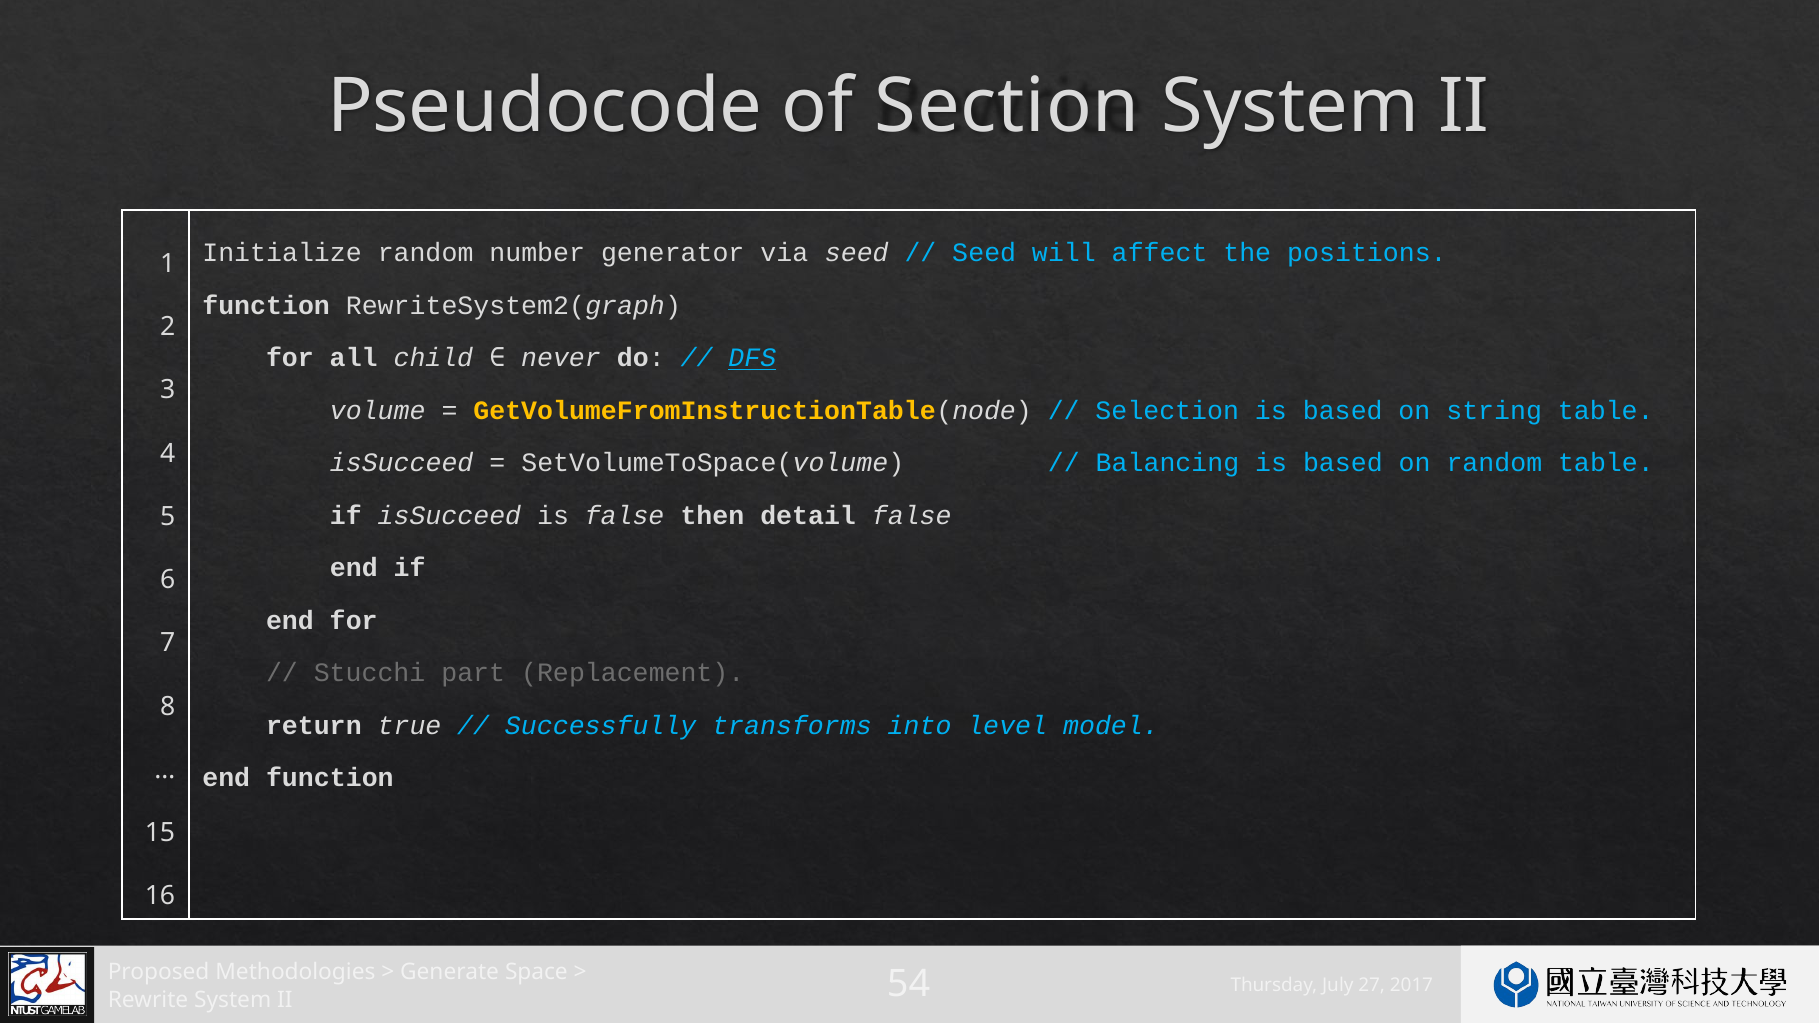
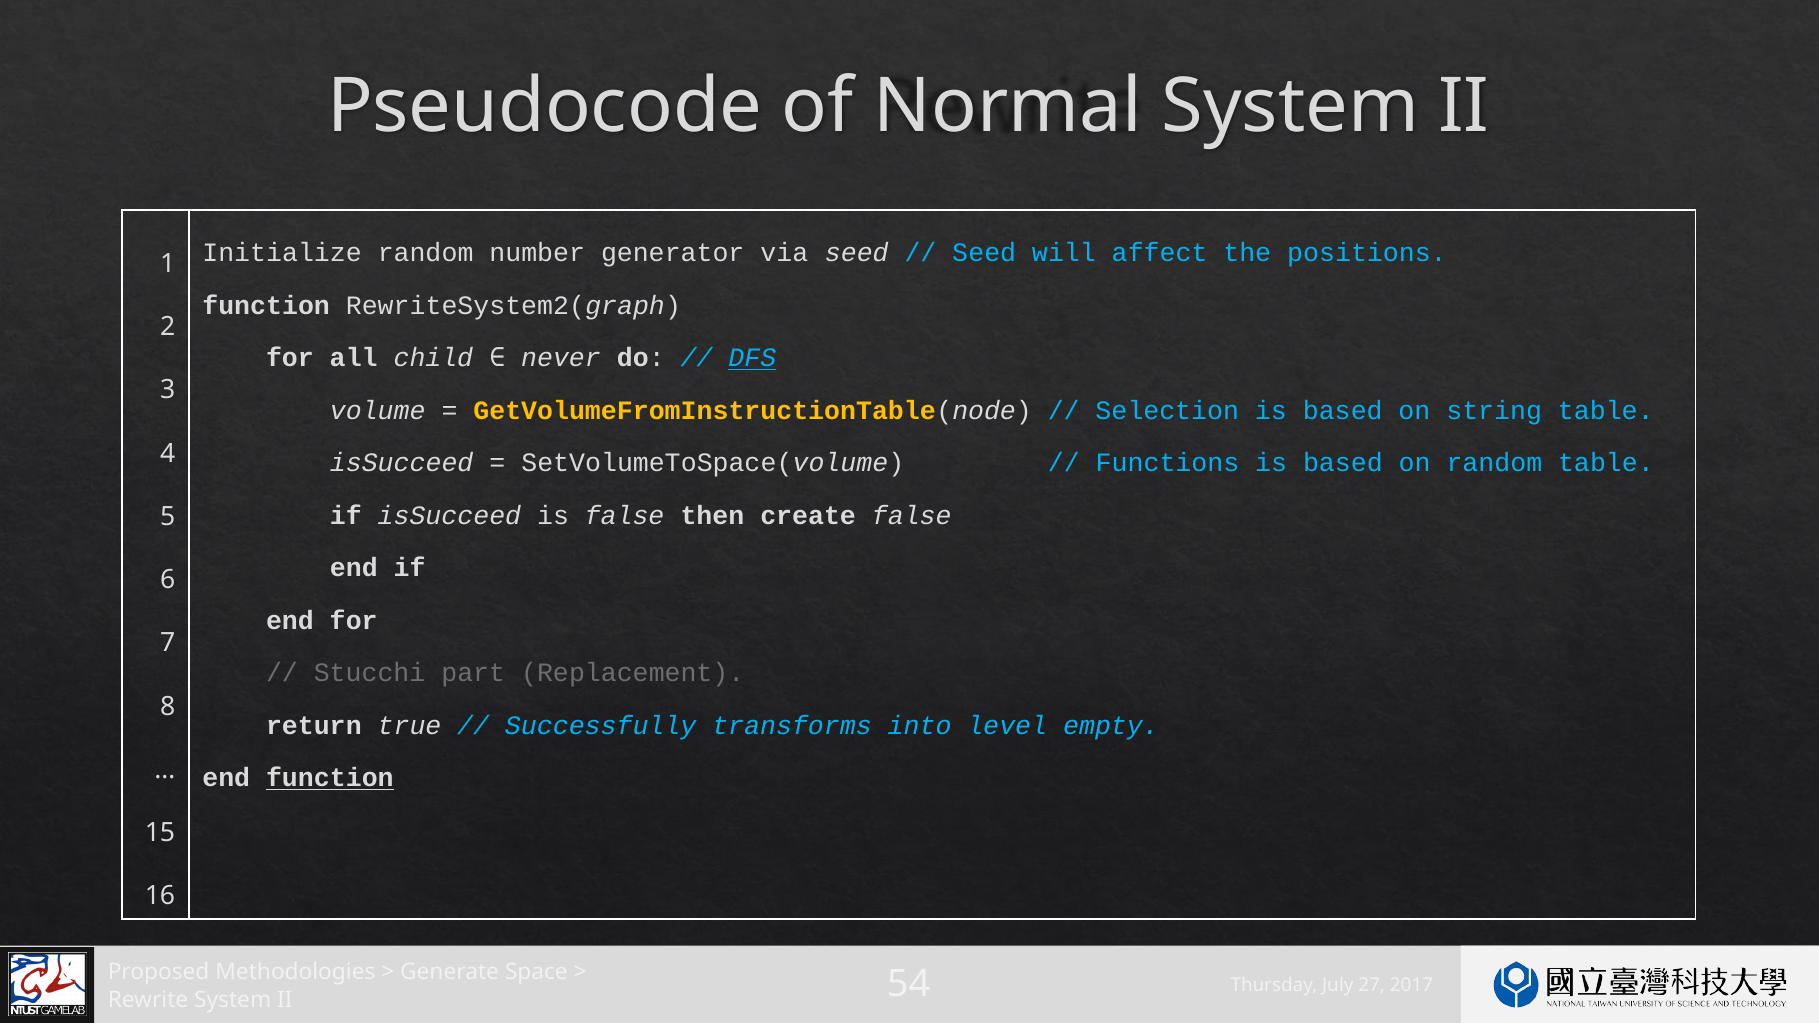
Section: Section -> Normal
Balancing: Balancing -> Functions
detail: detail -> create
model: model -> empty
function at (330, 778) underline: none -> present
